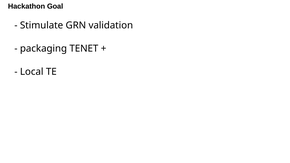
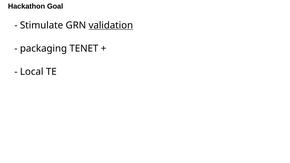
validation underline: none -> present
